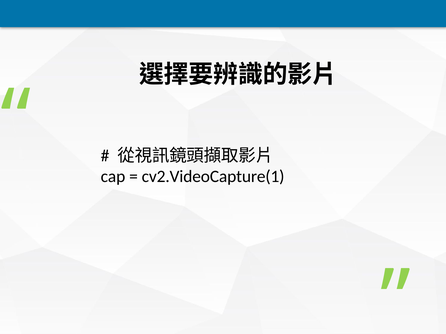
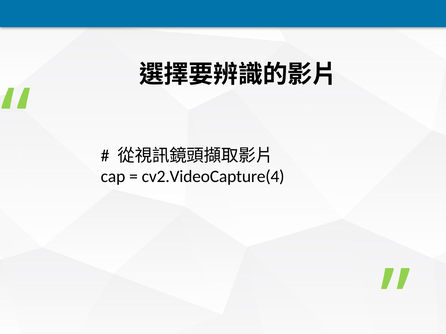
cv2.VideoCapture(1: cv2.VideoCapture(1 -> cv2.VideoCapture(4
